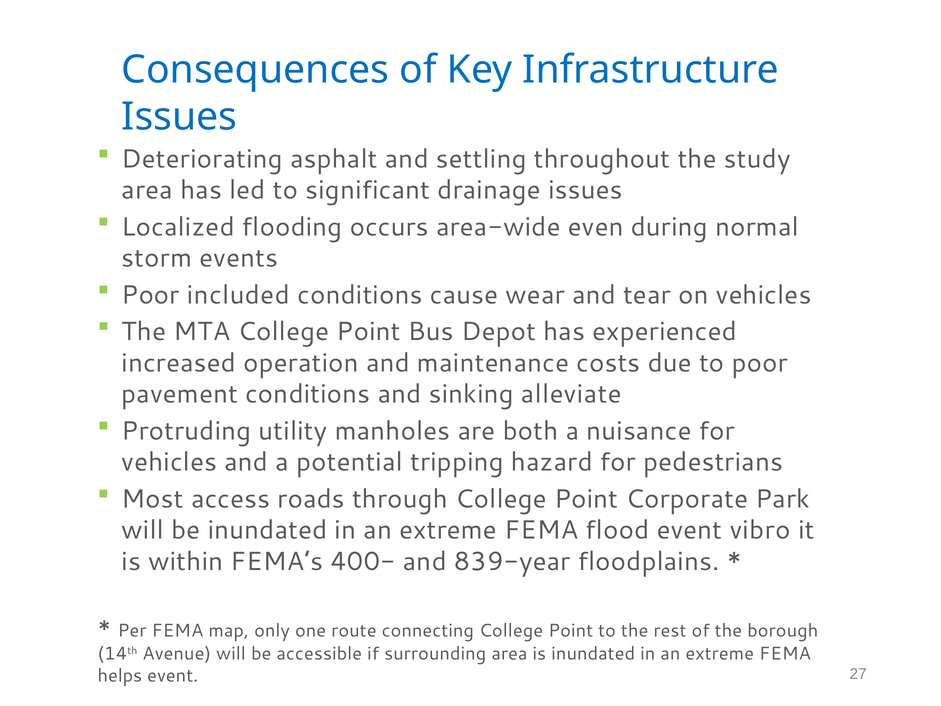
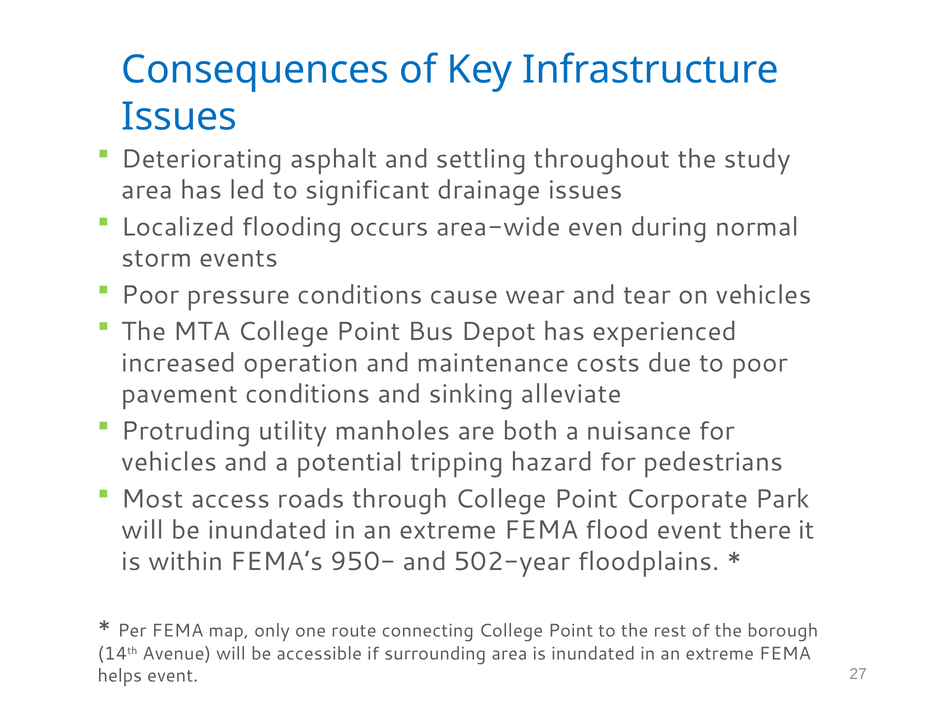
included: included -> pressure
vibro: vibro -> there
400-: 400- -> 950-
839-year: 839-year -> 502-year
